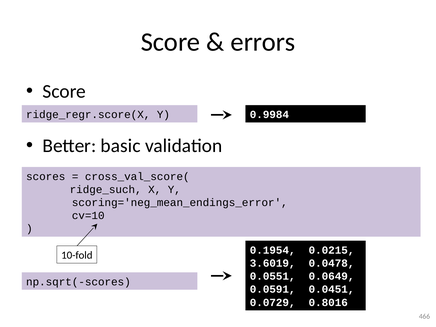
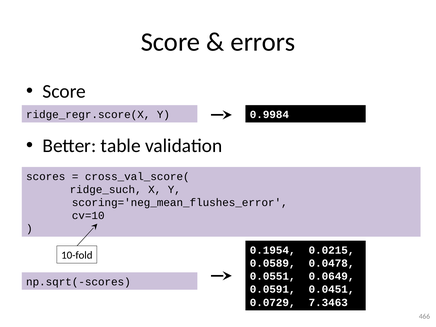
basic: basic -> table
scoring='neg_mean_endings_error: scoring='neg_mean_endings_error -> scoring='neg_mean_flushes_error
3.6019: 3.6019 -> 0.0589
0.8016: 0.8016 -> 7.3463
